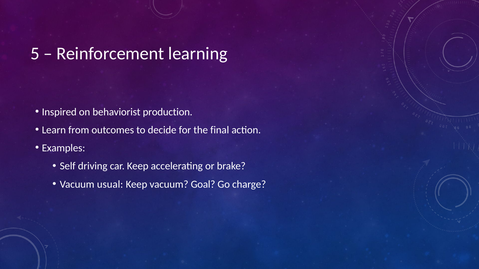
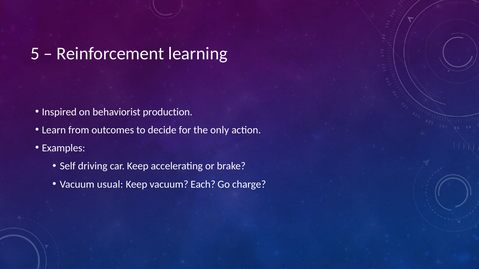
final: final -> only
Goal: Goal -> Each
